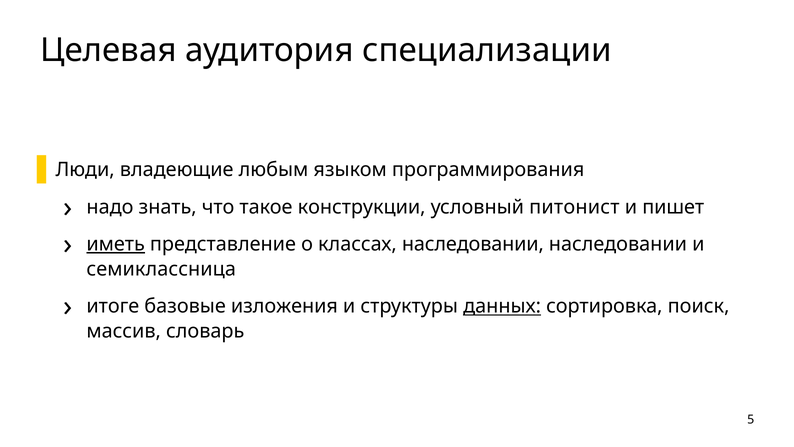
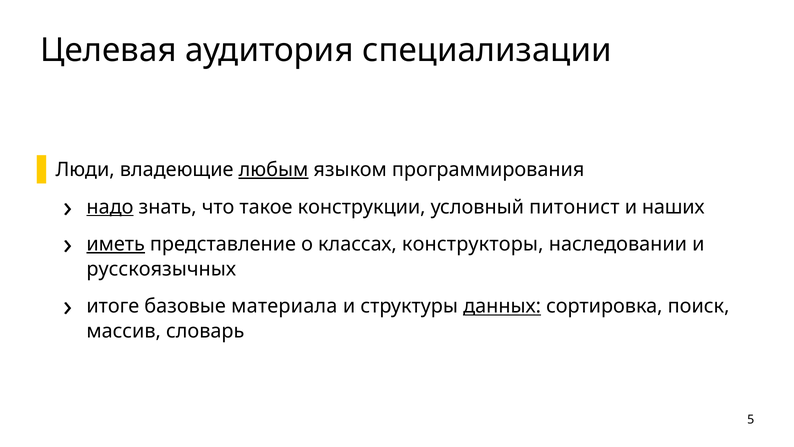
любым underline: none -> present
надо underline: none -> present
пишет: пишет -> наших
классах наследовании: наследовании -> конструкторы
семиклассница: семиклассница -> русскоязычных
изложения: изложения -> материала
